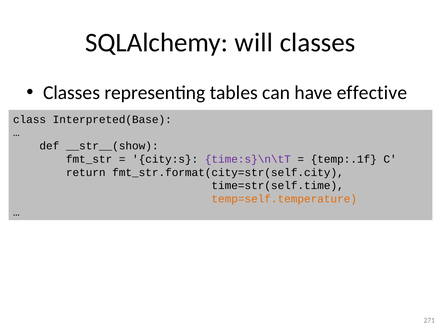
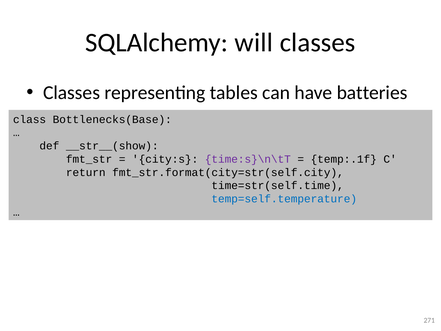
effective: effective -> batteries
Interpreted(Base: Interpreted(Base -> Bottlenecks(Base
temp=self.temperature colour: orange -> blue
